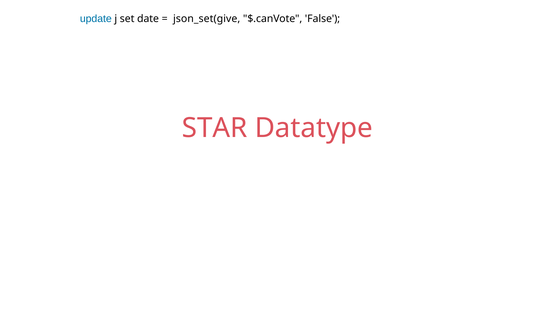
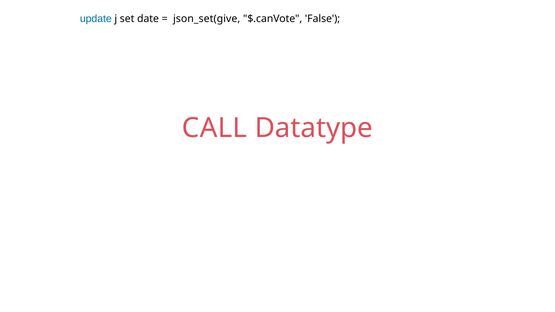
STAR: STAR -> CALL
